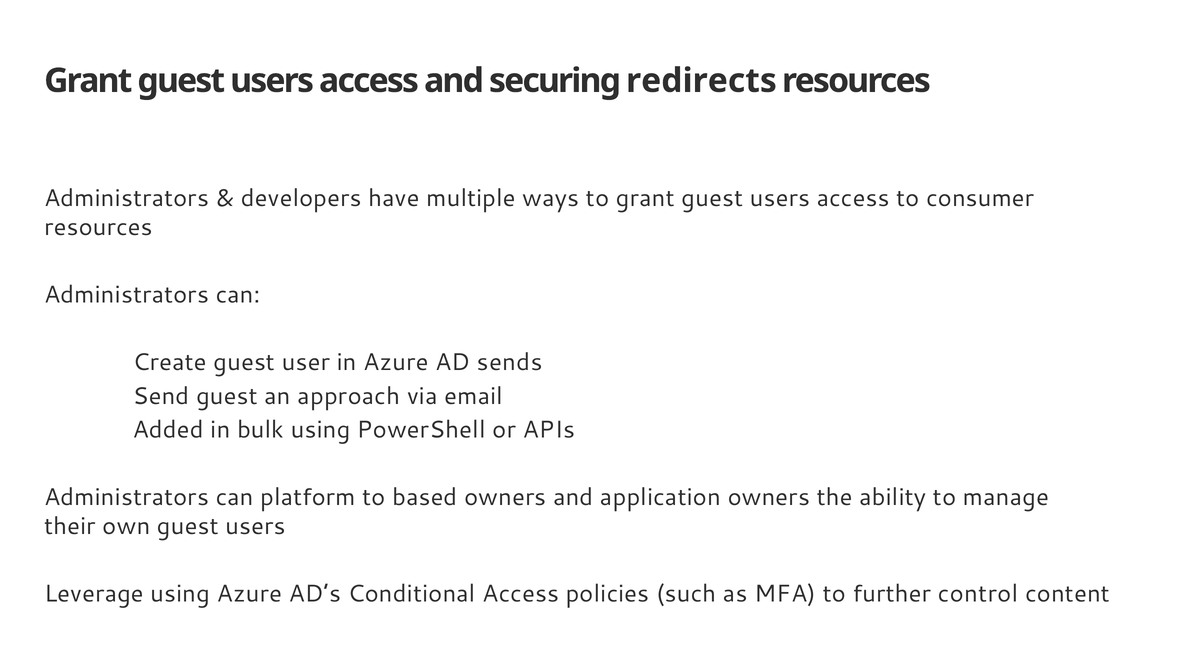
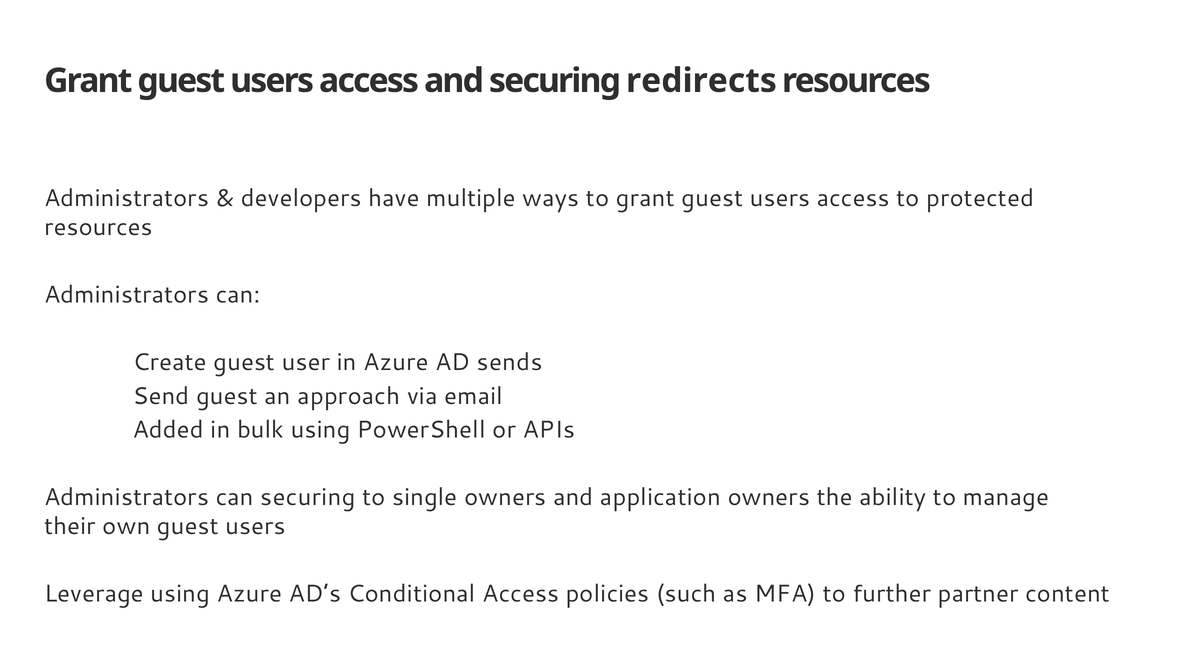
consumer: consumer -> protected
can platform: platform -> securing
based: based -> single
control: control -> partner
